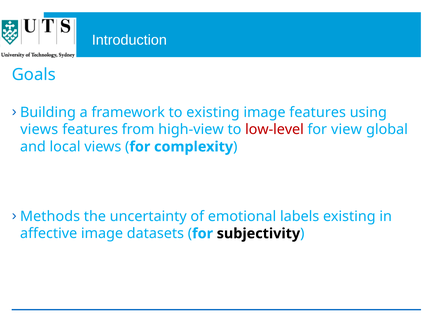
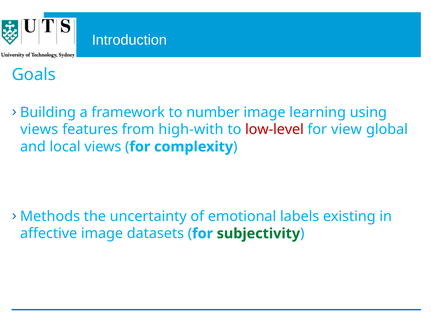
to existing: existing -> number
image features: features -> learning
high-view: high-view -> high-with
subjectivity colour: black -> green
